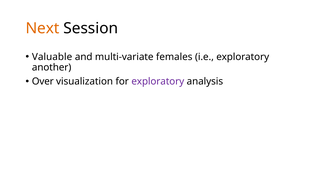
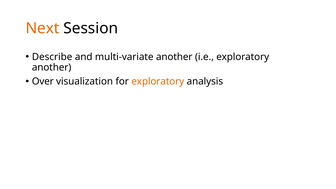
Valuable: Valuable -> Describe
multi-variate females: females -> another
exploratory at (158, 81) colour: purple -> orange
